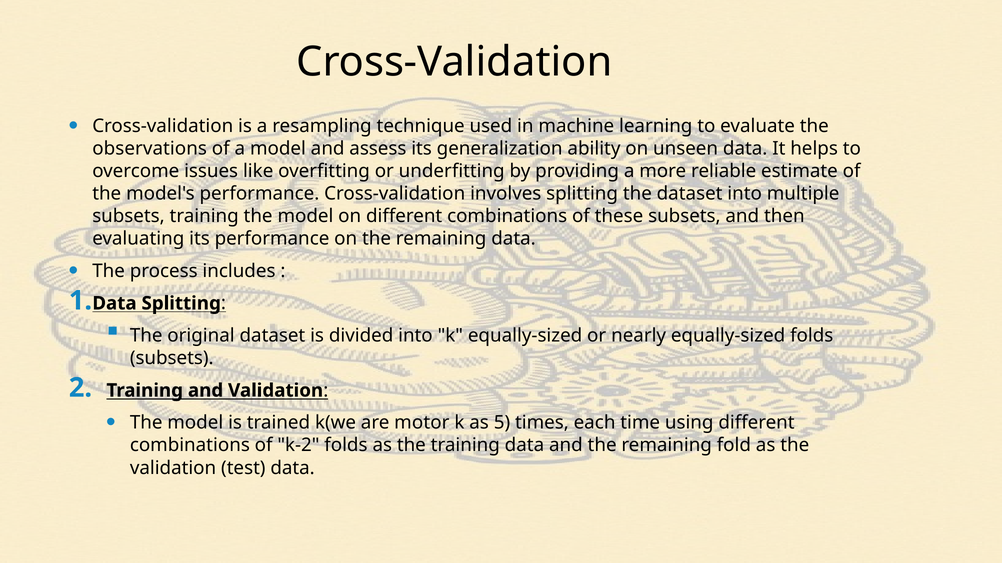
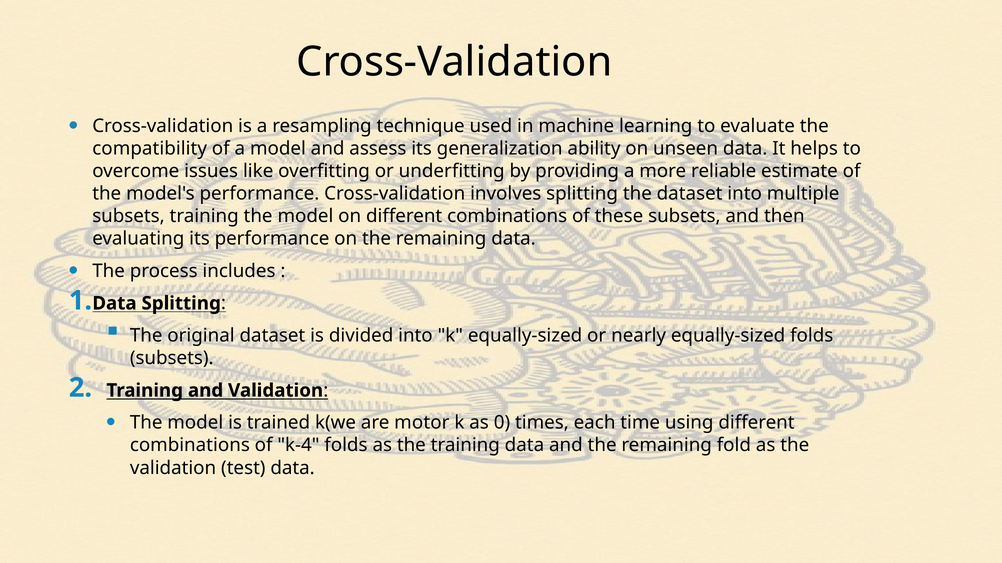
observations: observations -> compatibility
5: 5 -> 0
k-2: k-2 -> k-4
